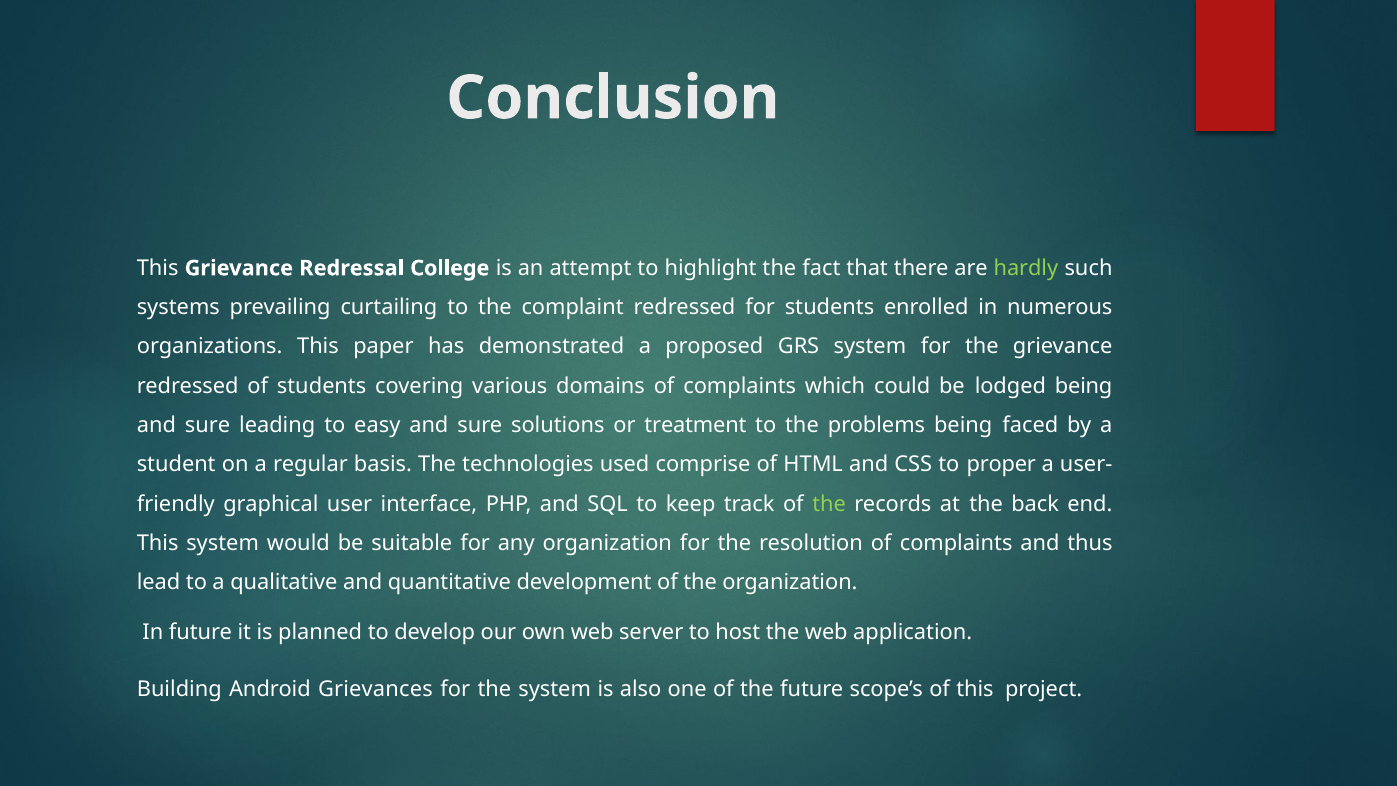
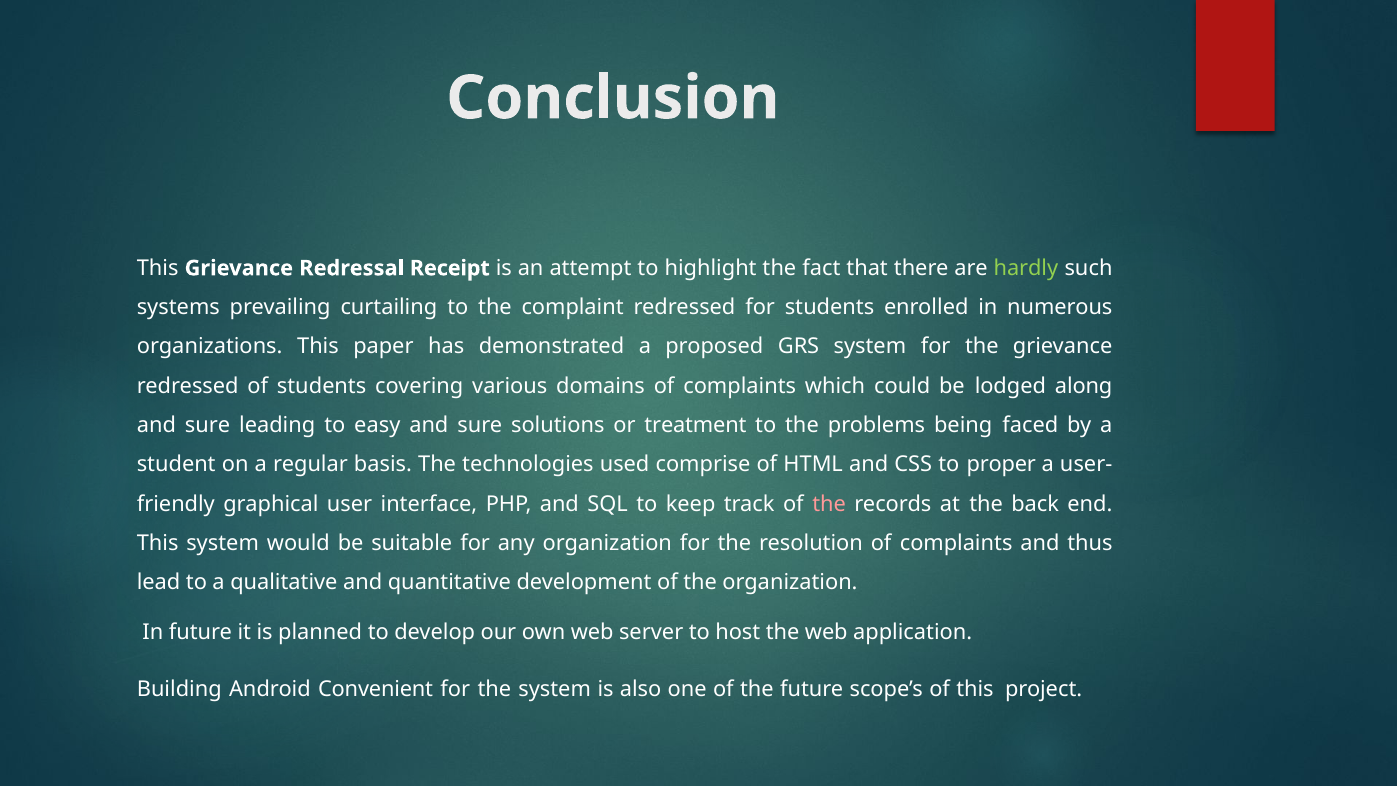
College: College -> Receipt
lodged being: being -> along
the at (829, 504) colour: light green -> pink
Grievances: Grievances -> Convenient
